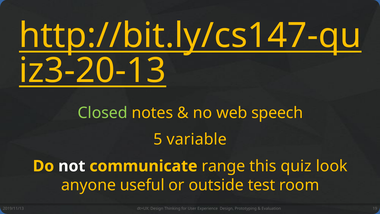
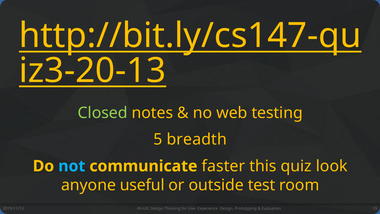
speech: speech -> testing
variable: variable -> breadth
not colour: white -> light blue
range: range -> faster
